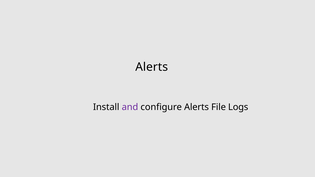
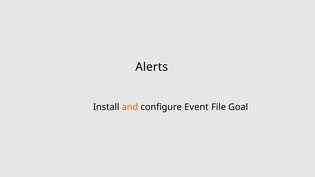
and colour: purple -> orange
configure Alerts: Alerts -> Event
Logs: Logs -> Goal
